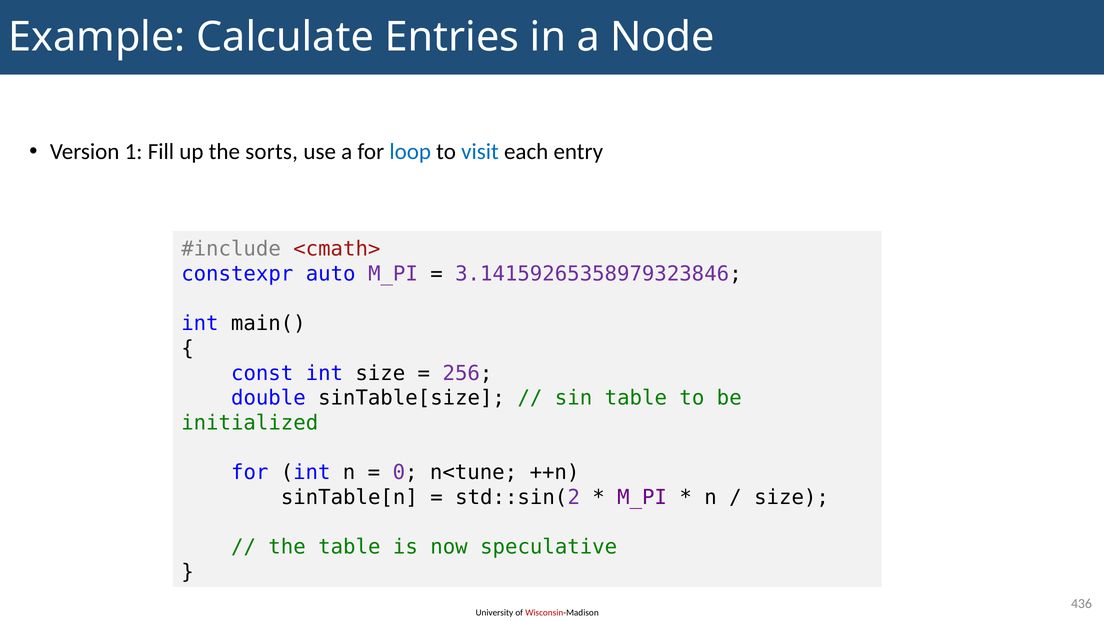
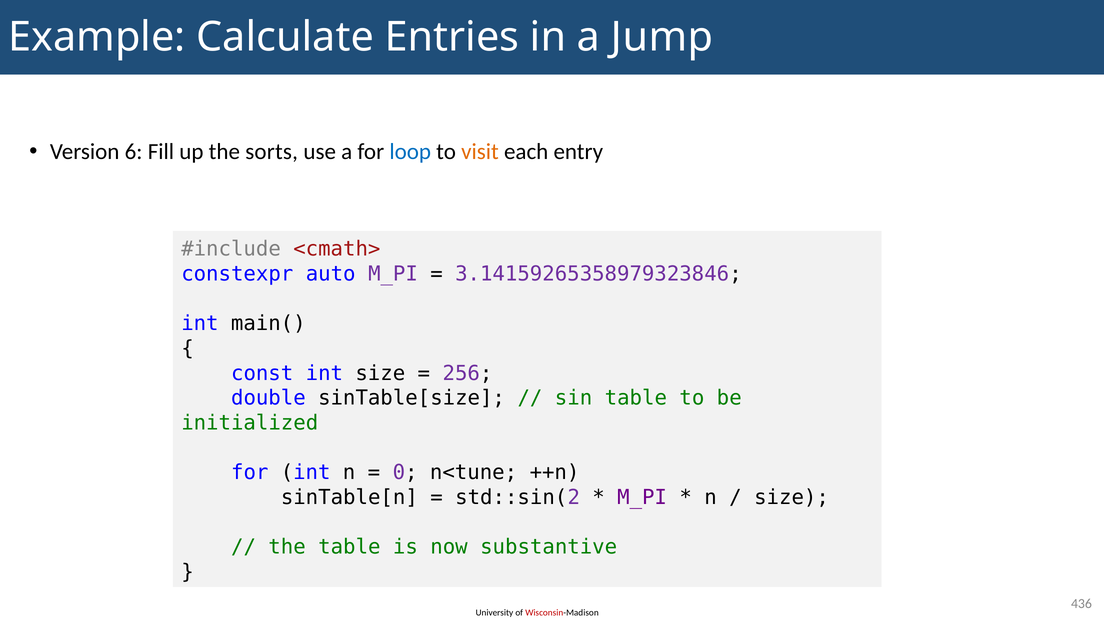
Node: Node -> Jump
1: 1 -> 6
visit colour: blue -> orange
speculative: speculative -> substantive
